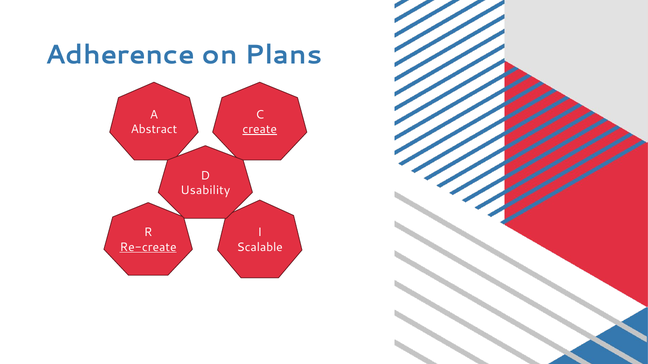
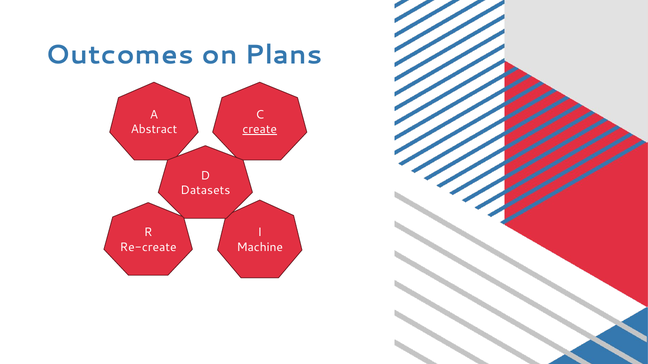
Adherence: Adherence -> Outcomes
Usability: Usability -> Datasets
Re-create underline: present -> none
Scalable: Scalable -> Machine
